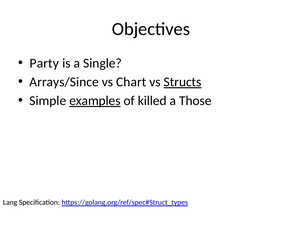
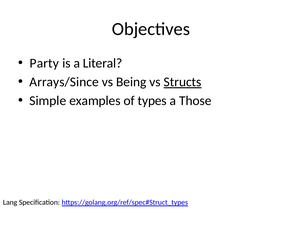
Single: Single -> Literal
Chart: Chart -> Being
examples underline: present -> none
killed: killed -> types
